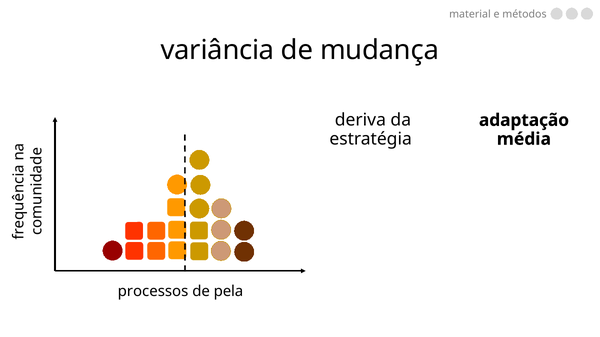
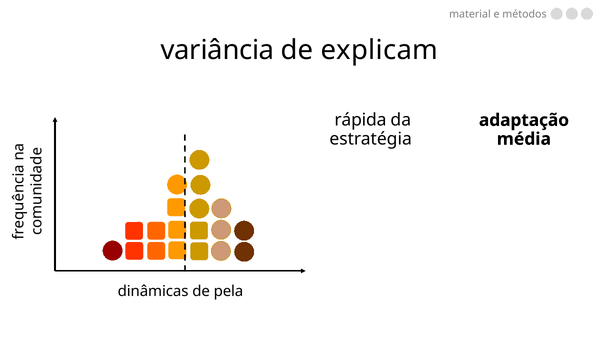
mudança: mudança -> explicam
deriva: deriva -> rápida
processos: processos -> dinâmicas
